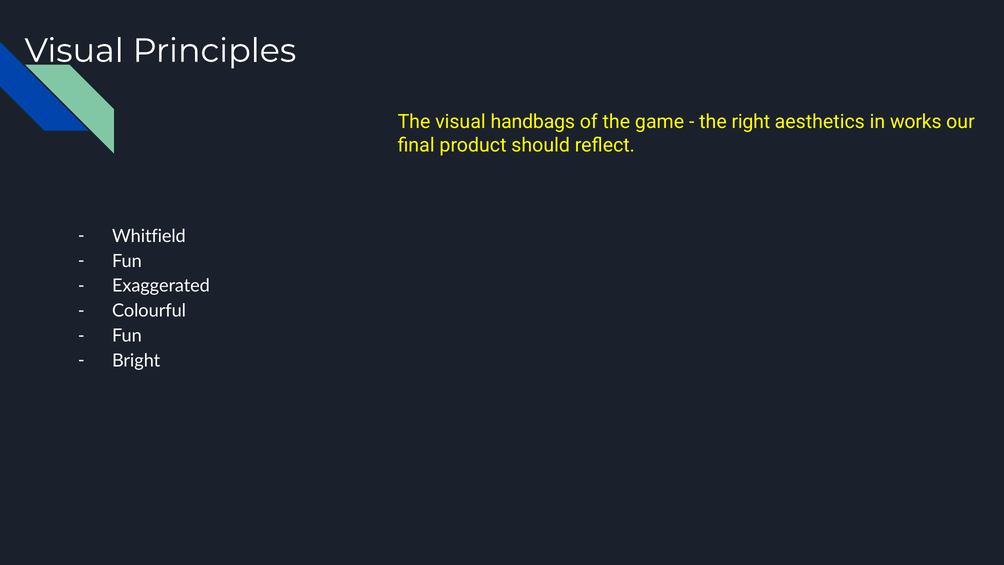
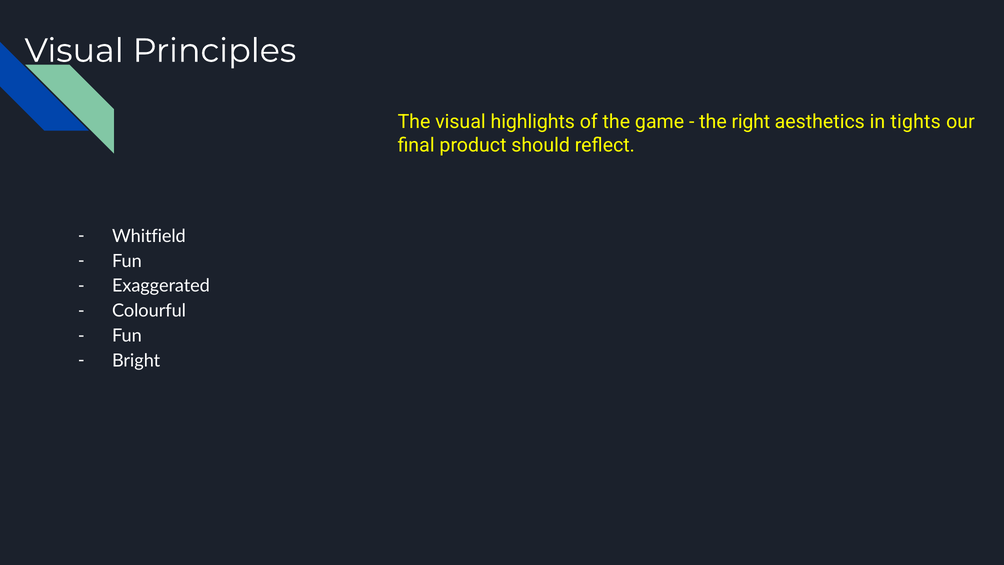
handbags: handbags -> highlights
works: works -> tights
